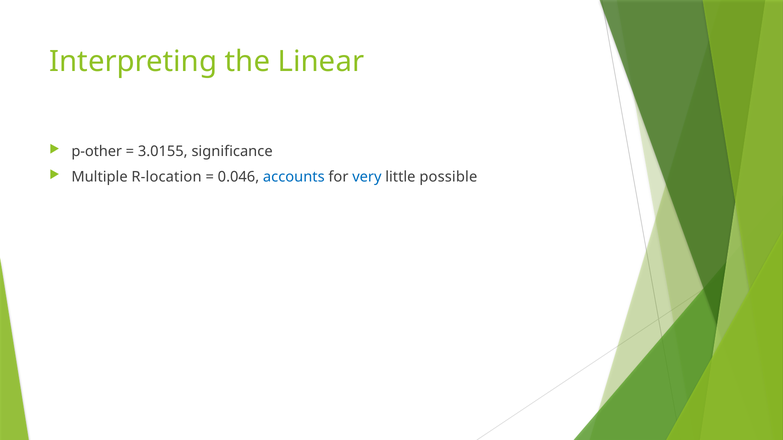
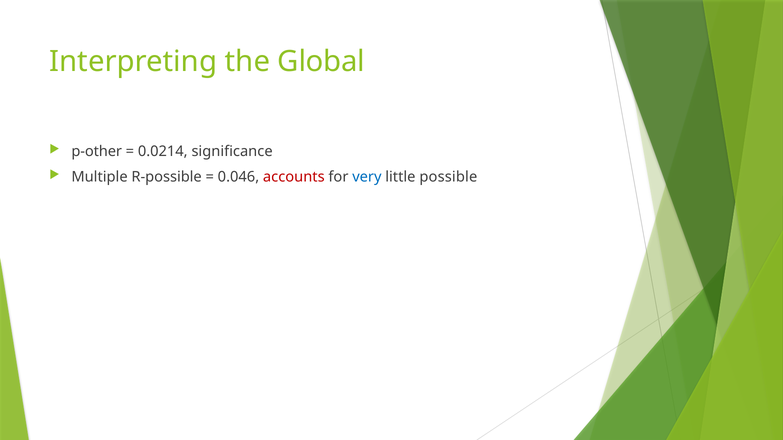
Linear: Linear -> Global
3.0155: 3.0155 -> 0.0214
R-location: R-location -> R-possible
accounts colour: blue -> red
